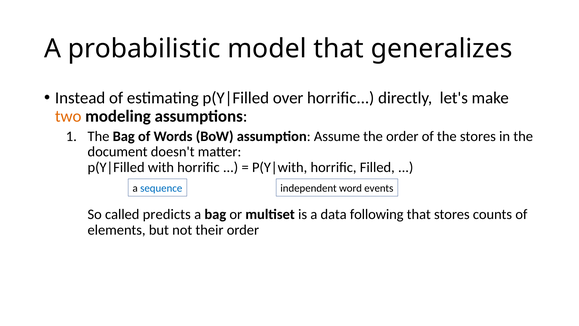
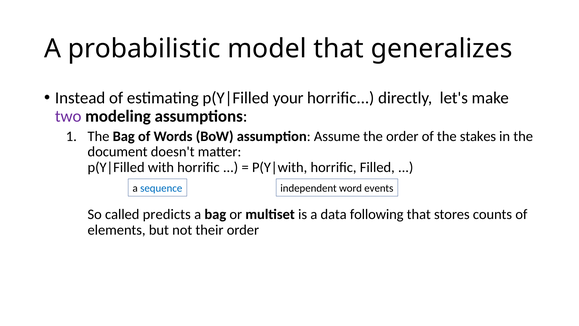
over: over -> your
two colour: orange -> purple
the stores: stores -> stakes
